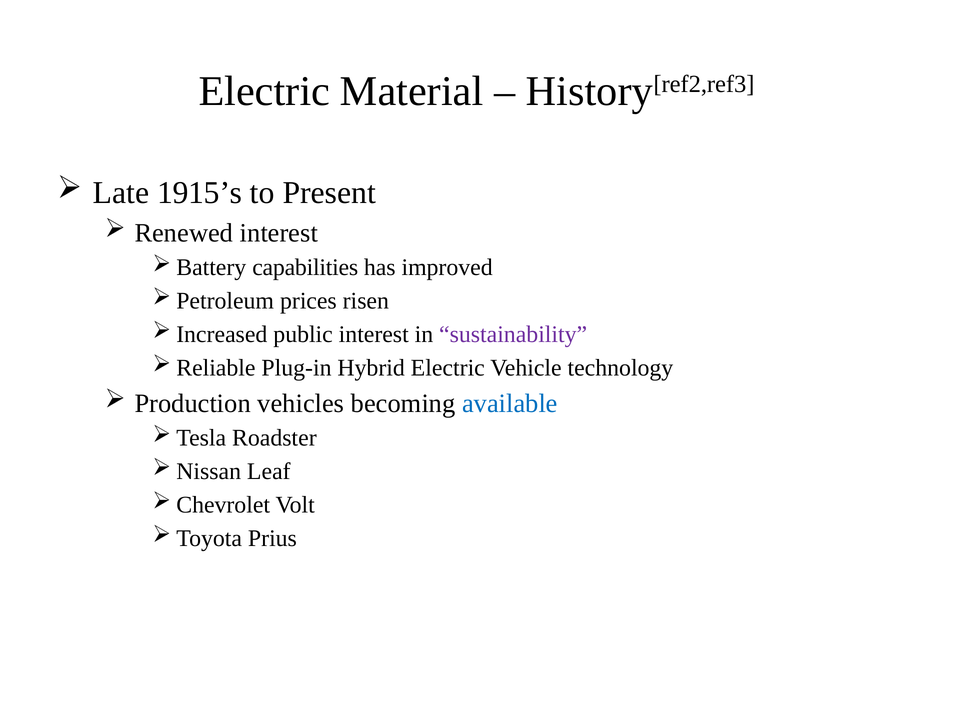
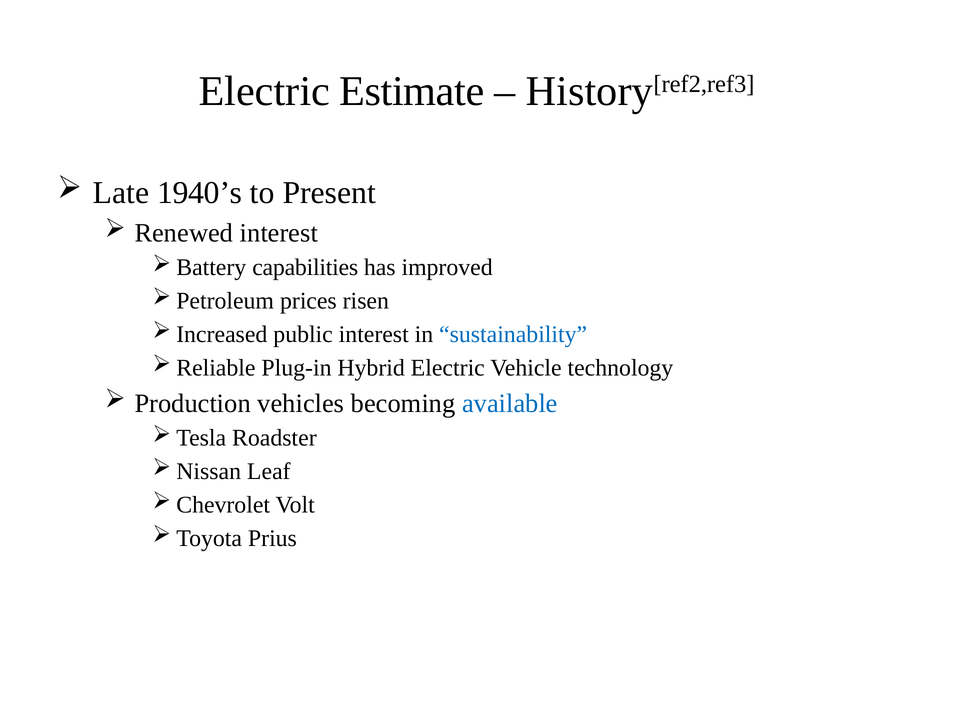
Material: Material -> Estimate
1915’s: 1915’s -> 1940’s
sustainability colour: purple -> blue
